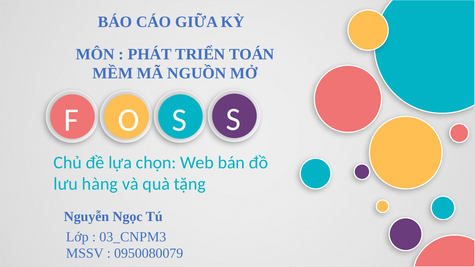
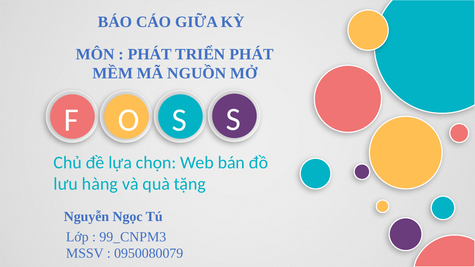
TRIỂN TOÁN: TOÁN -> PHÁT
03_CNPM3: 03_CNPM3 -> 99_CNPM3
